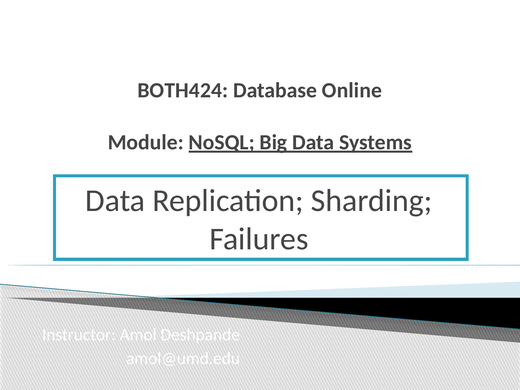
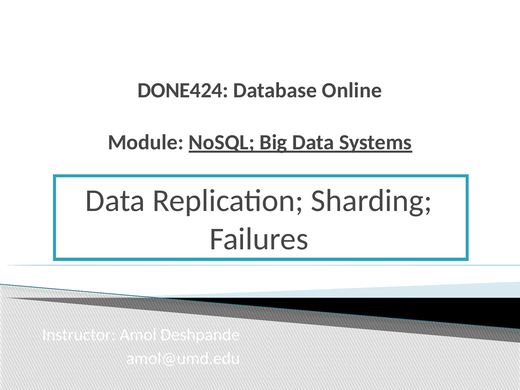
BOTH424: BOTH424 -> DONE424
